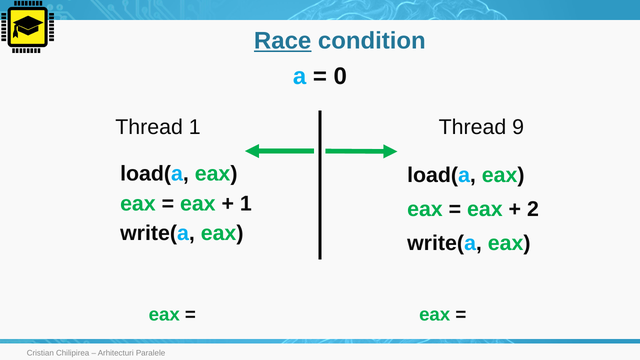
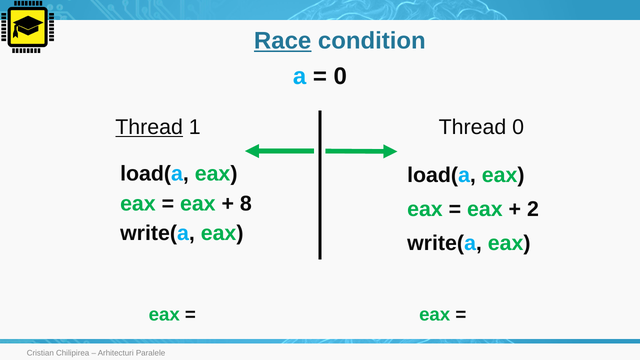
Thread at (149, 127) underline: none -> present
Thread 9: 9 -> 0
1 at (246, 204): 1 -> 8
